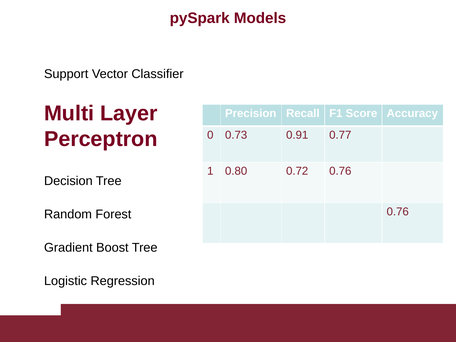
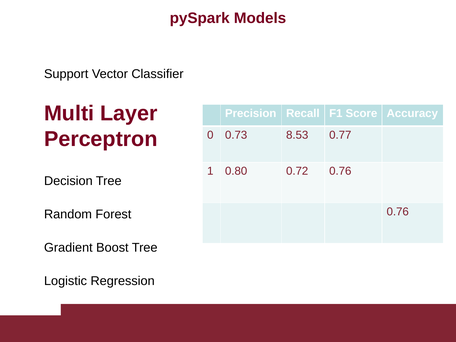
0.91: 0.91 -> 8.53
